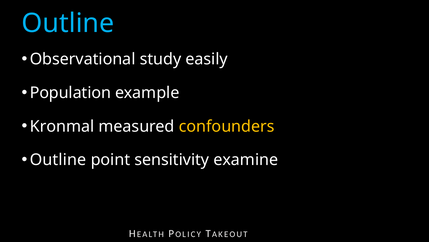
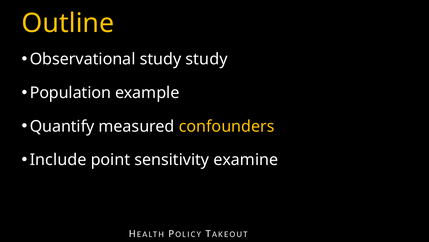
Outline at (68, 23) colour: light blue -> yellow
study easily: easily -> study
Kronmal: Kronmal -> Quantify
Outline at (58, 159): Outline -> Include
